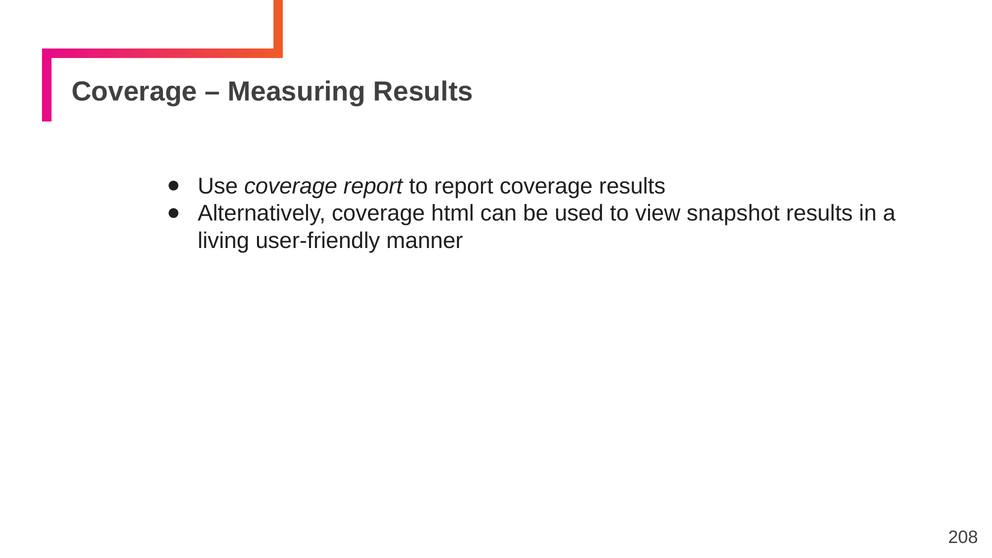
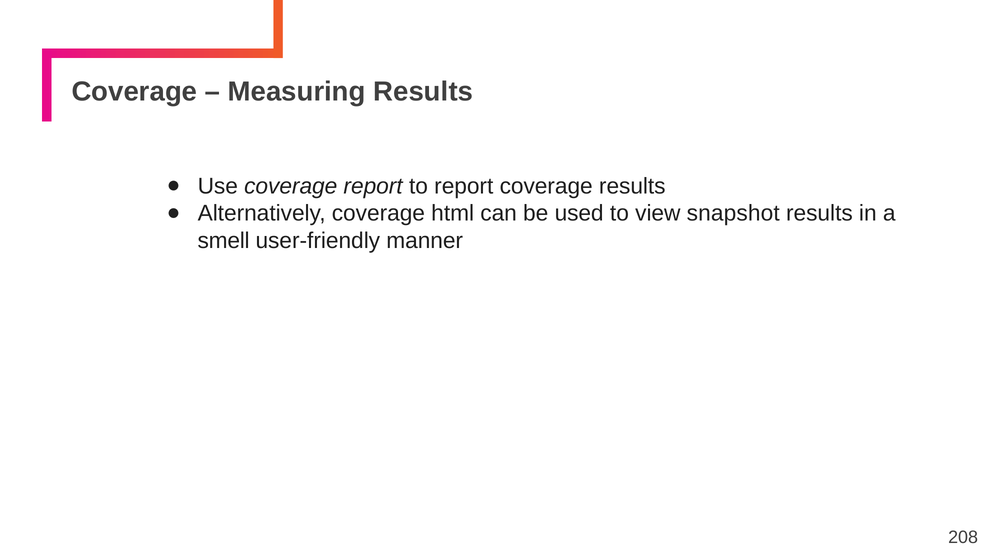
living: living -> smell
